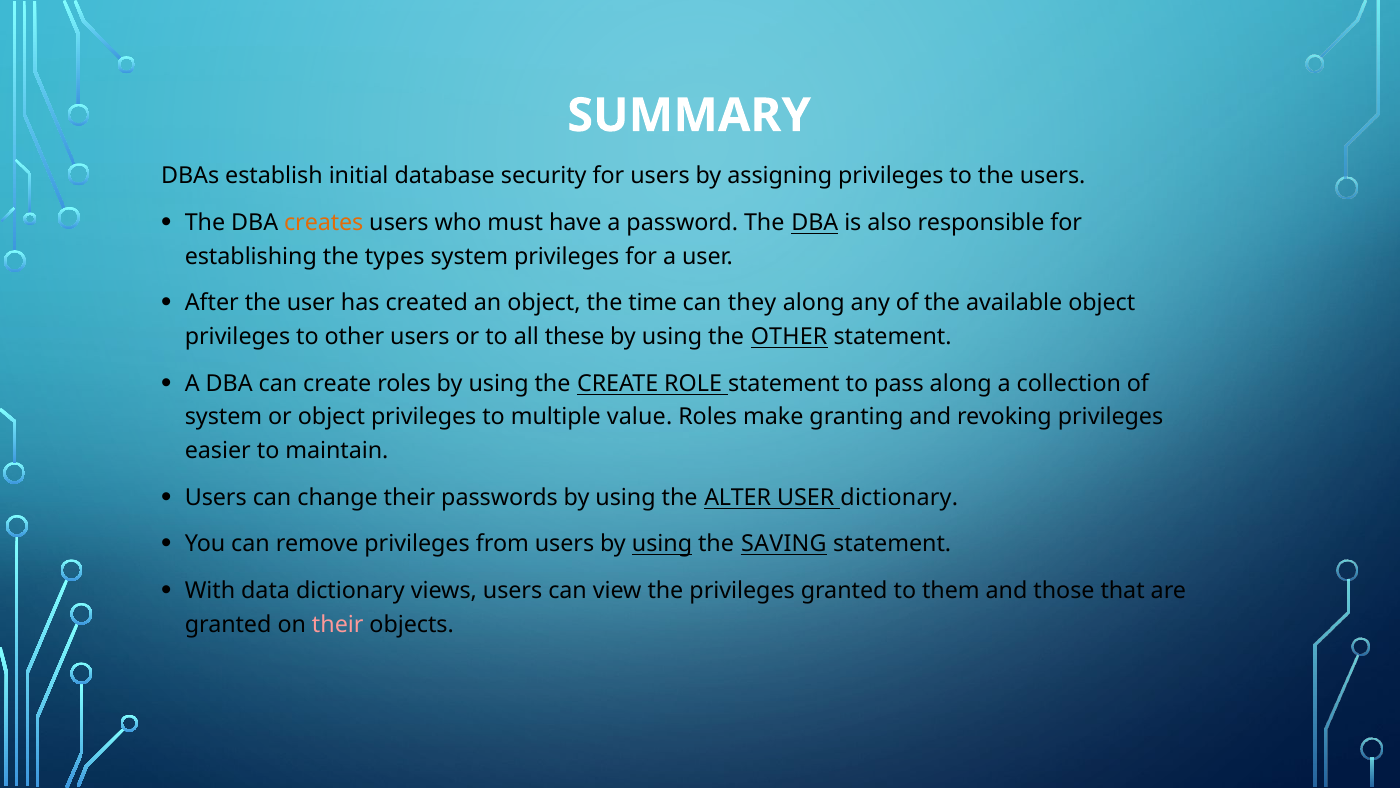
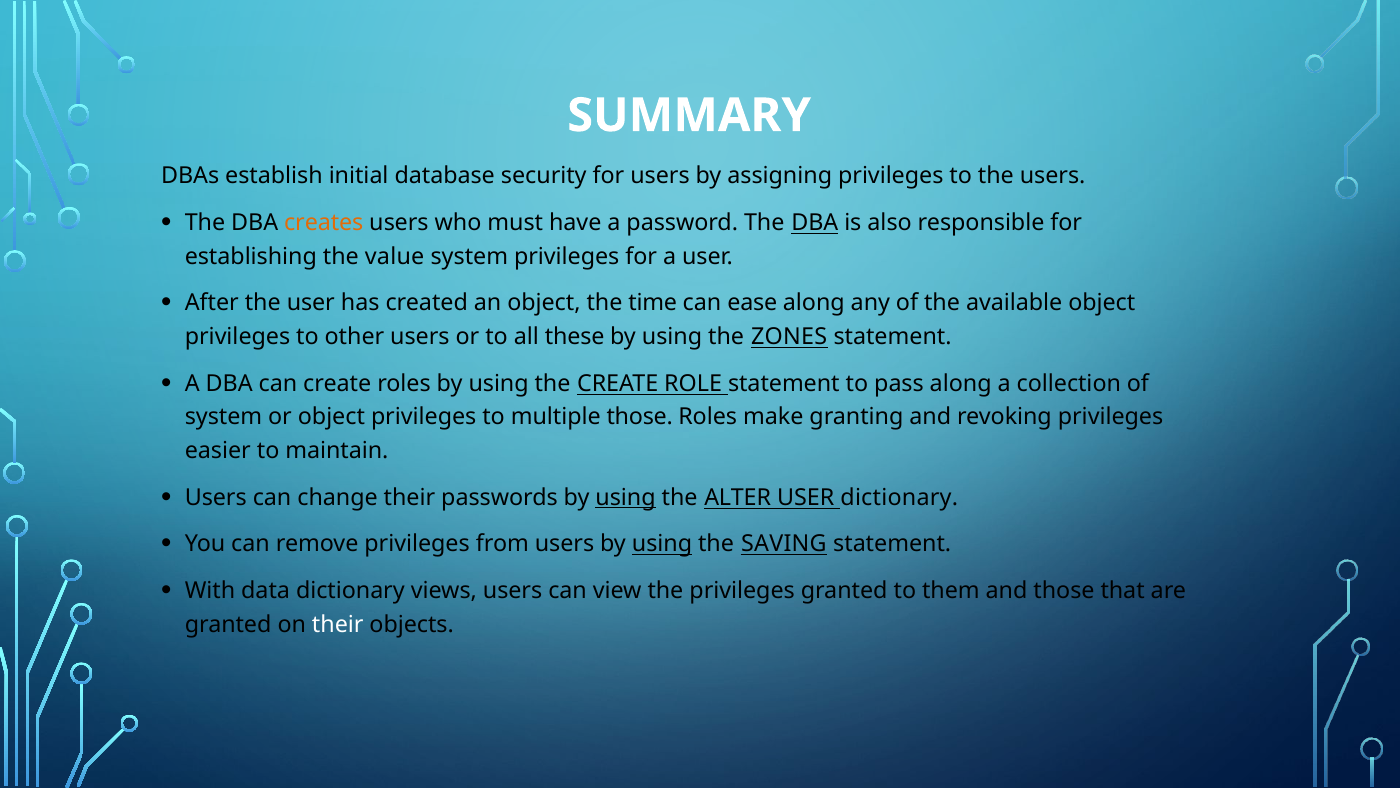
types: types -> value
they: they -> ease
the OTHER: OTHER -> ZONES
multiple value: value -> those
using at (626, 497) underline: none -> present
their at (338, 624) colour: pink -> white
